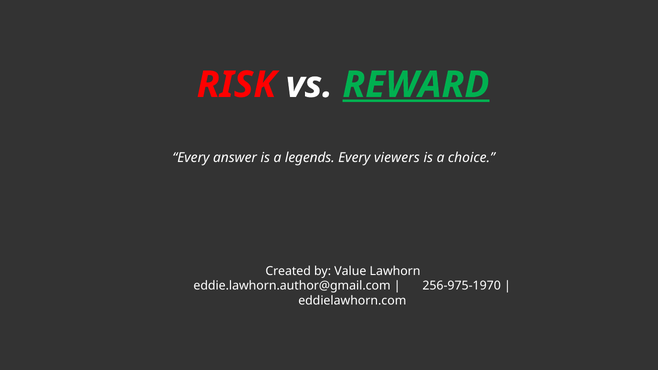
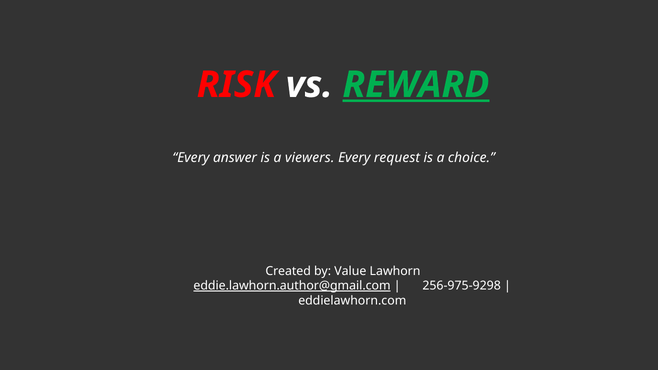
legends: legends -> viewers
viewers: viewers -> request
eddie.lawhorn.author@gmail.com underline: none -> present
256-975-1970: 256-975-1970 -> 256-975-9298
